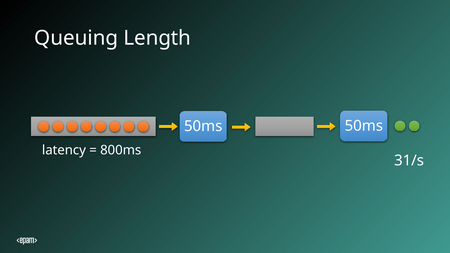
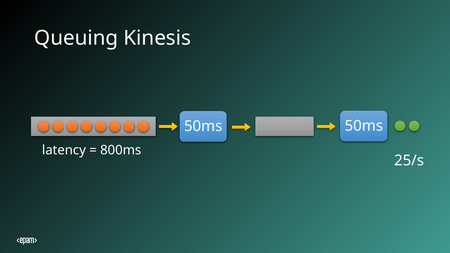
Length: Length -> Kinesis
31/s: 31/s -> 25/s
